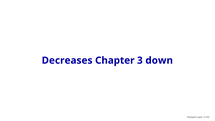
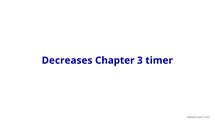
down: down -> timer
